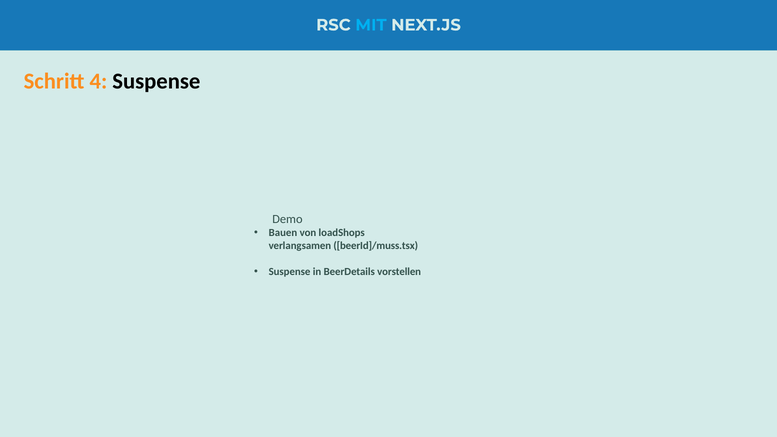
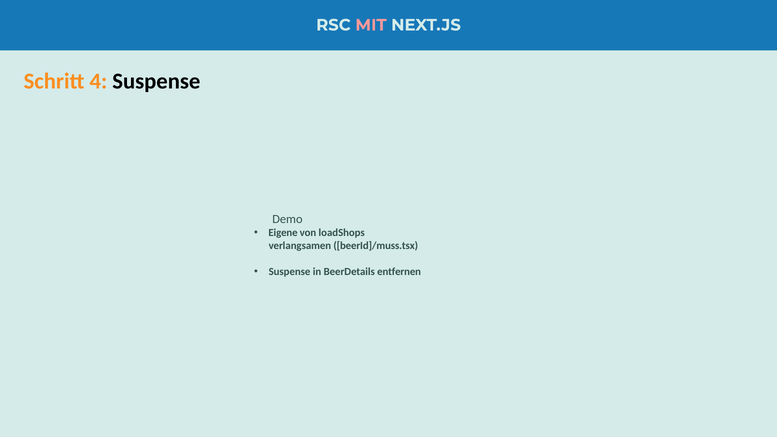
MIT colour: light blue -> pink
Bauen: Bauen -> Eigene
vorstellen: vorstellen -> entfernen
